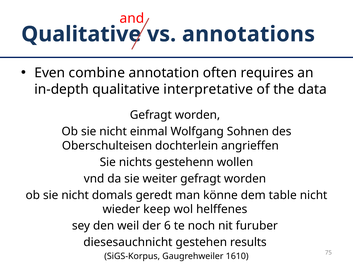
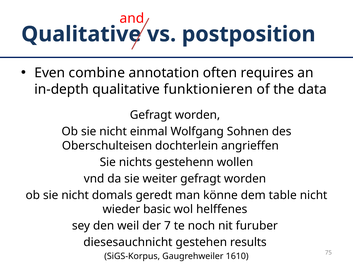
annotations: annotations -> postposition
interpretative: interpretative -> funktionieren
keep: keep -> basic
6: 6 -> 7
